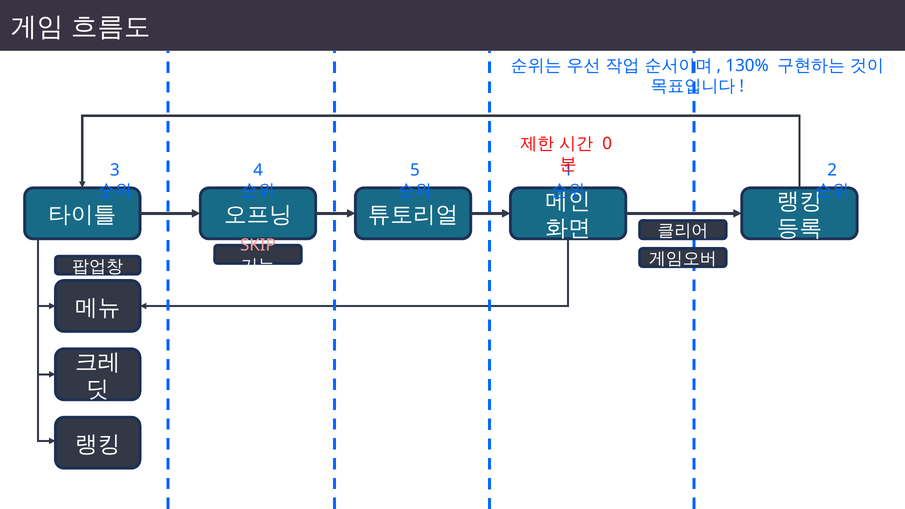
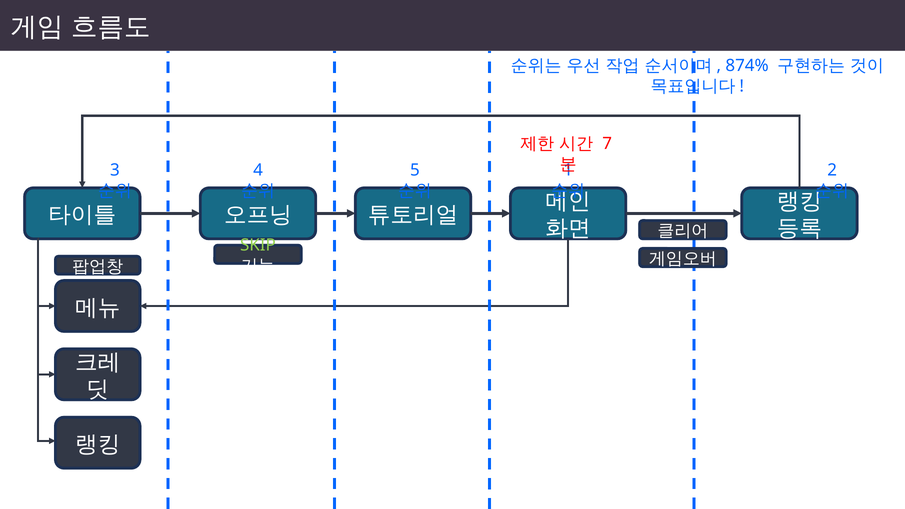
130%: 130% -> 874%
0: 0 -> 7
SKIP colour: pink -> light green
